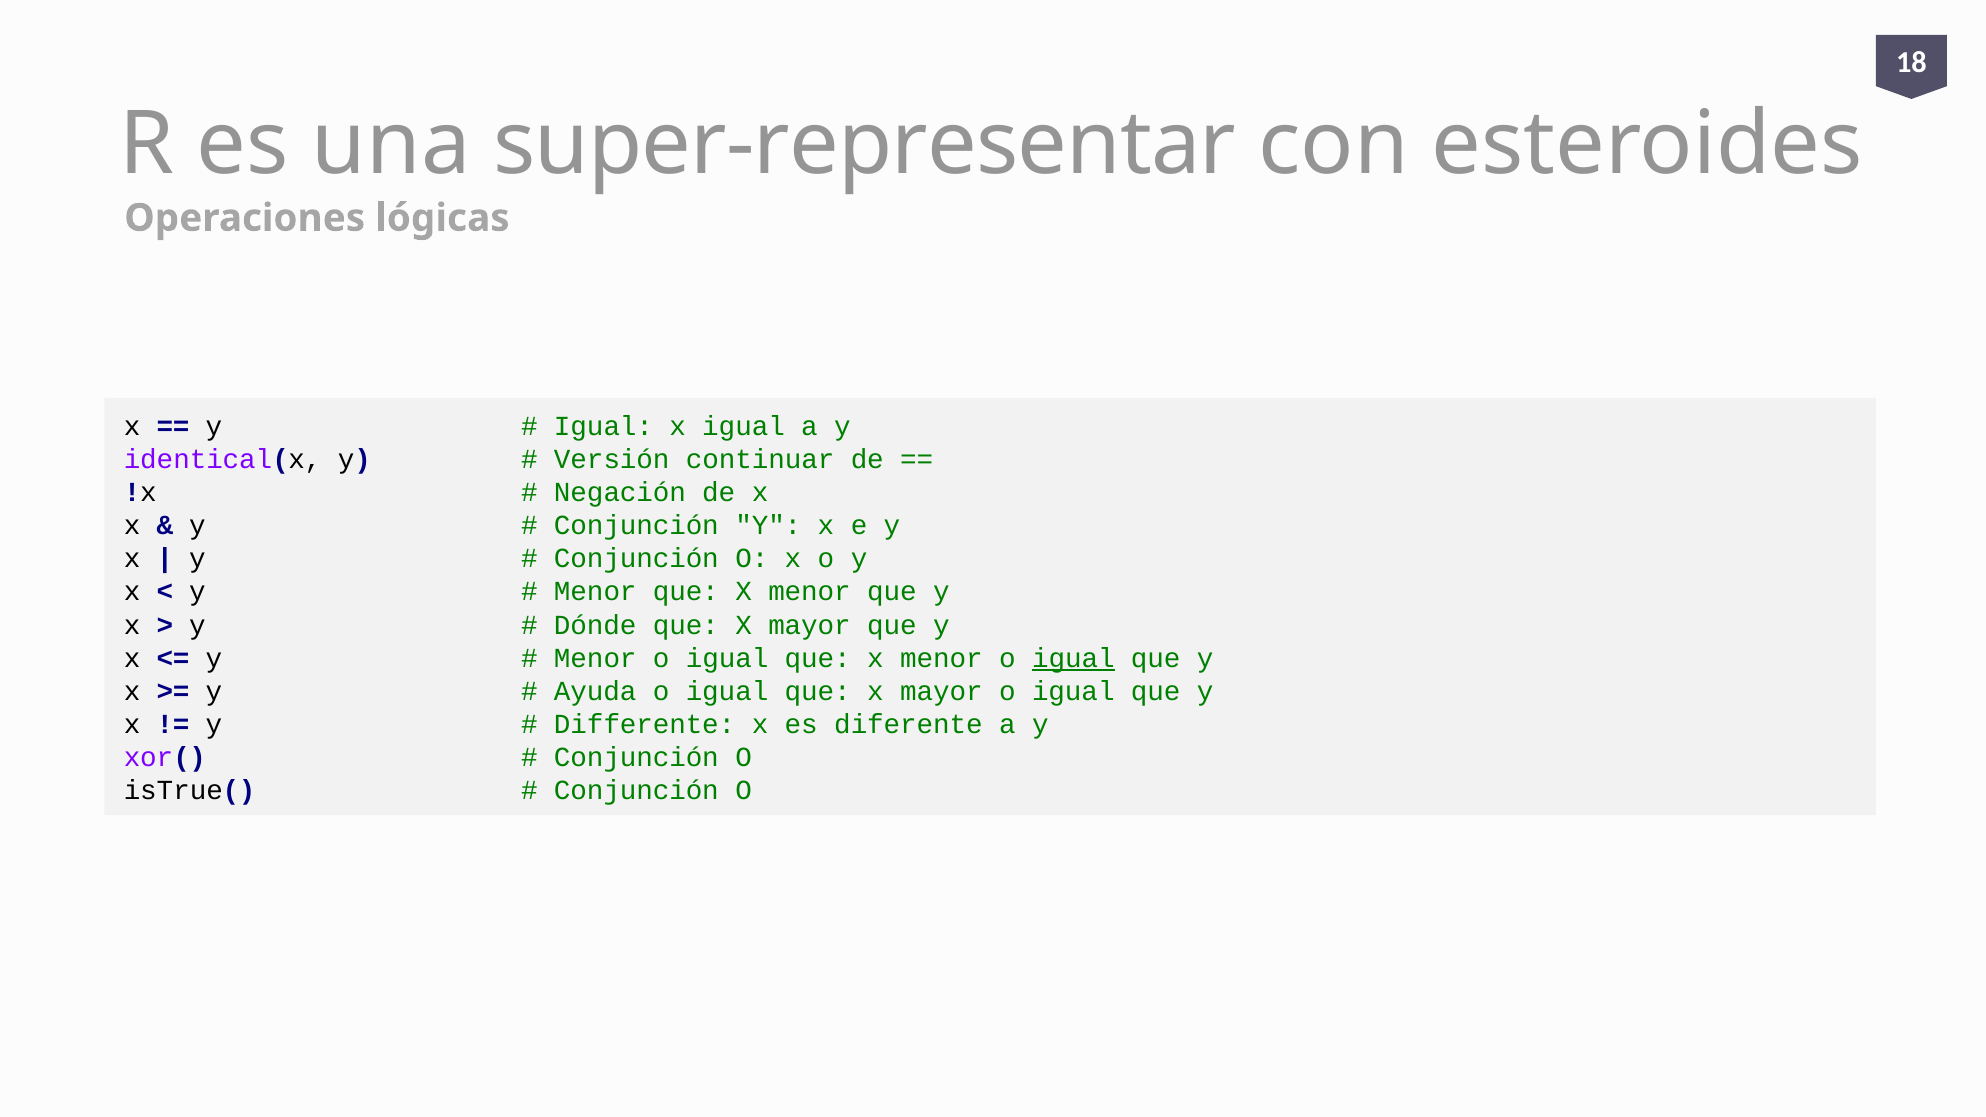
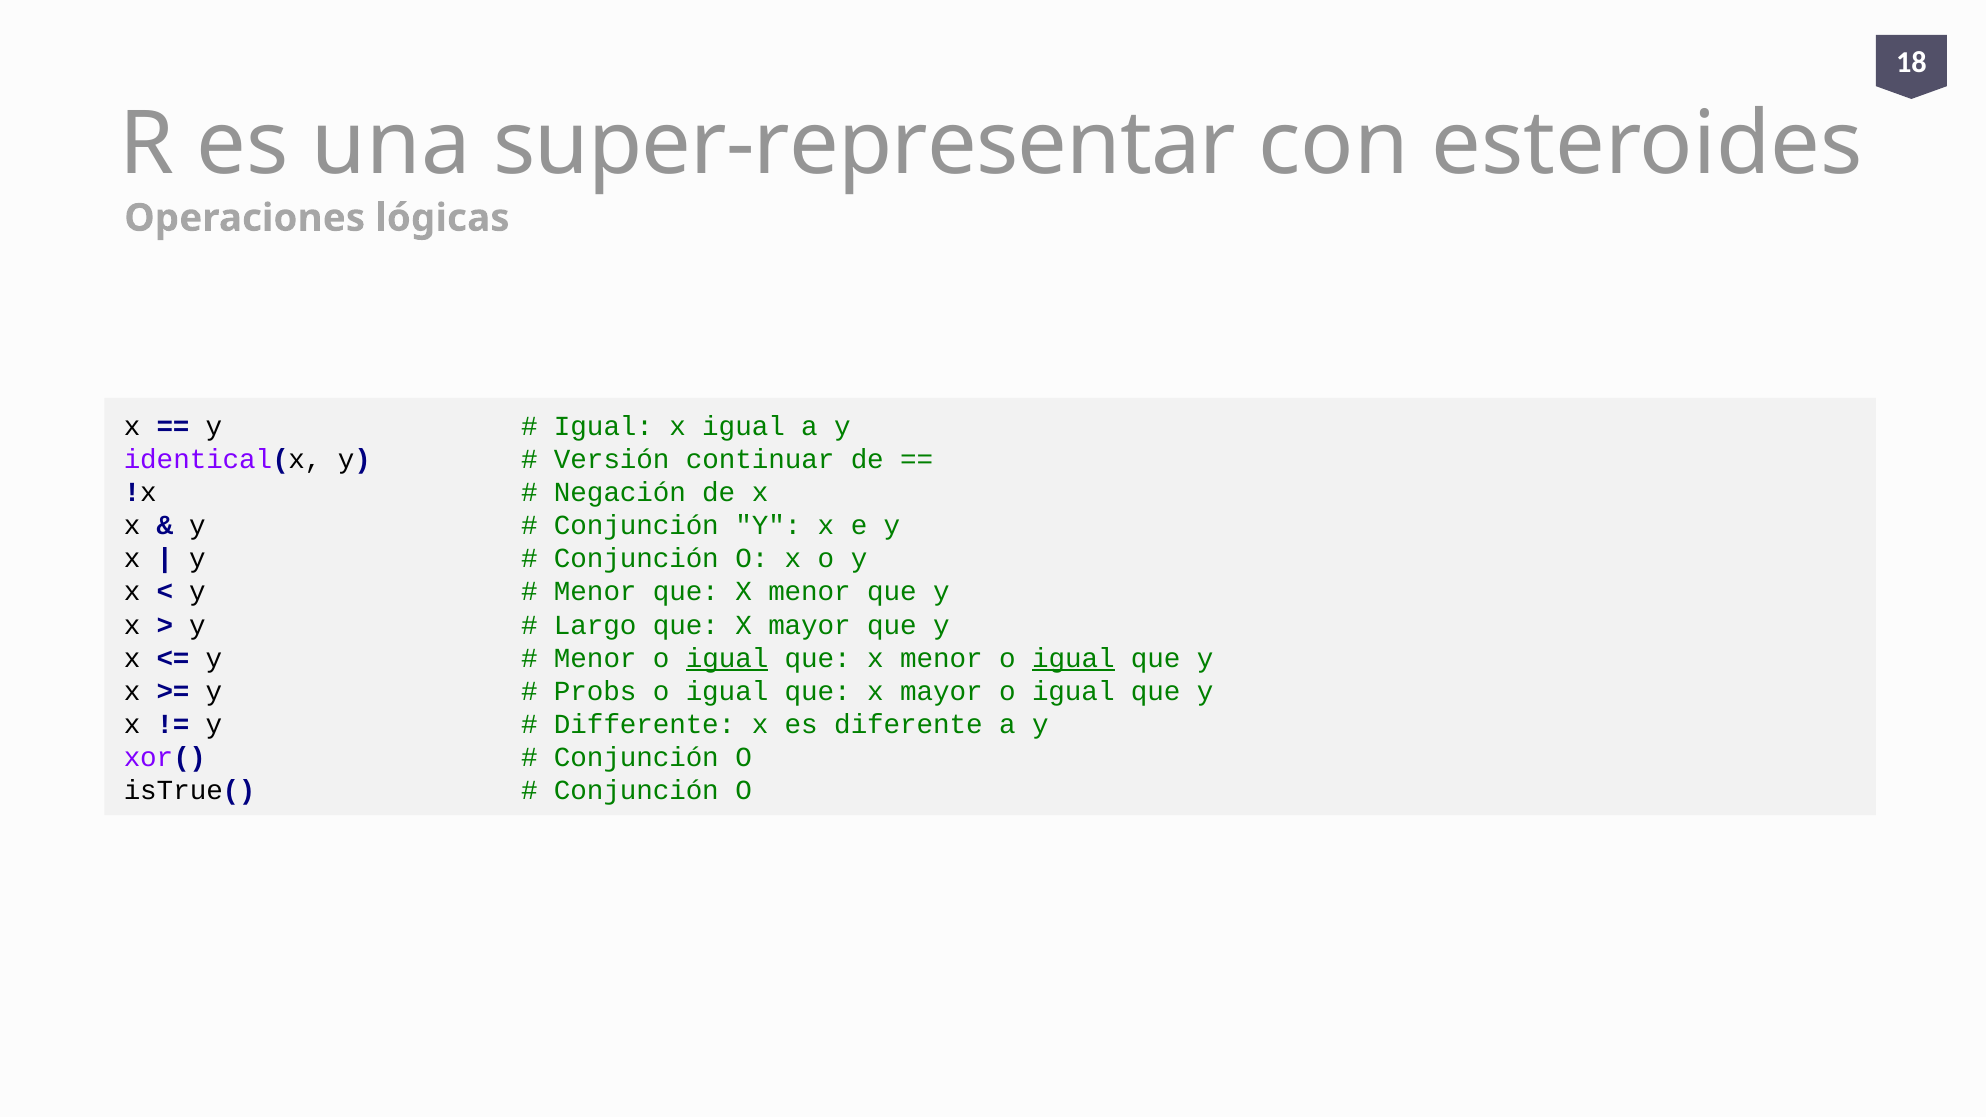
Dónde: Dónde -> Largo
igual at (727, 658) underline: none -> present
Ayuda: Ayuda -> Probs
